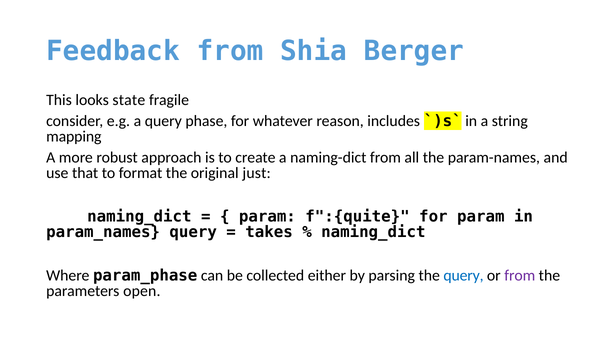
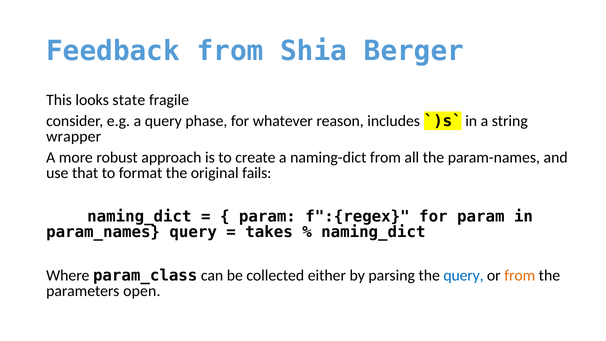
mapping: mapping -> wrapper
just: just -> fails
f":{quite: f":{quite -> f":{regex
param_phase: param_phase -> param_class
from at (520, 276) colour: purple -> orange
